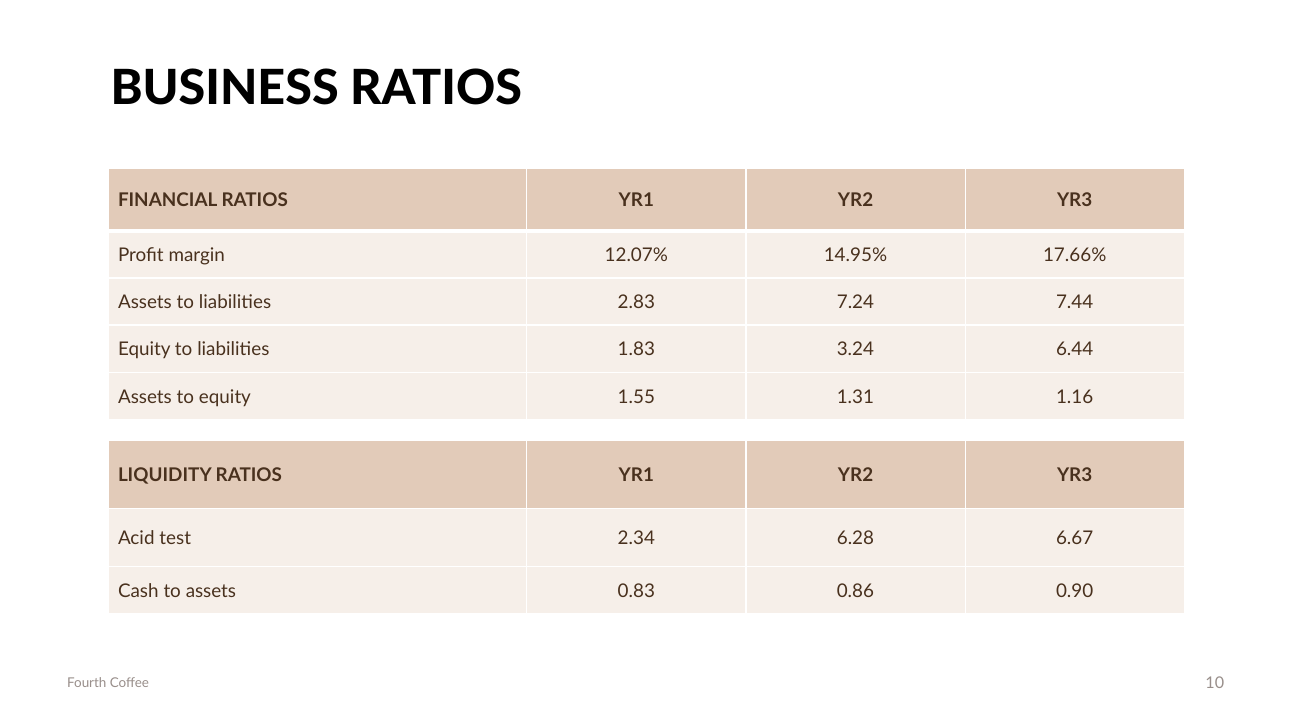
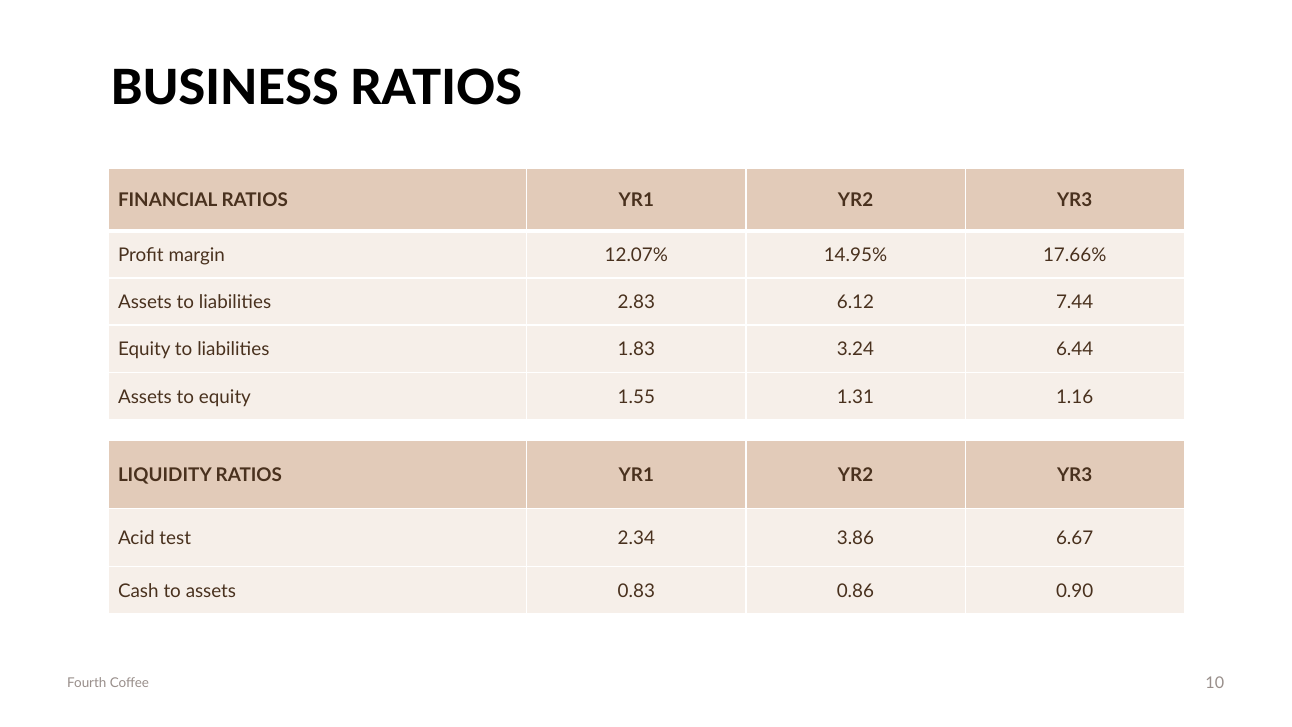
7.24: 7.24 -> 6.12
6.28: 6.28 -> 3.86
